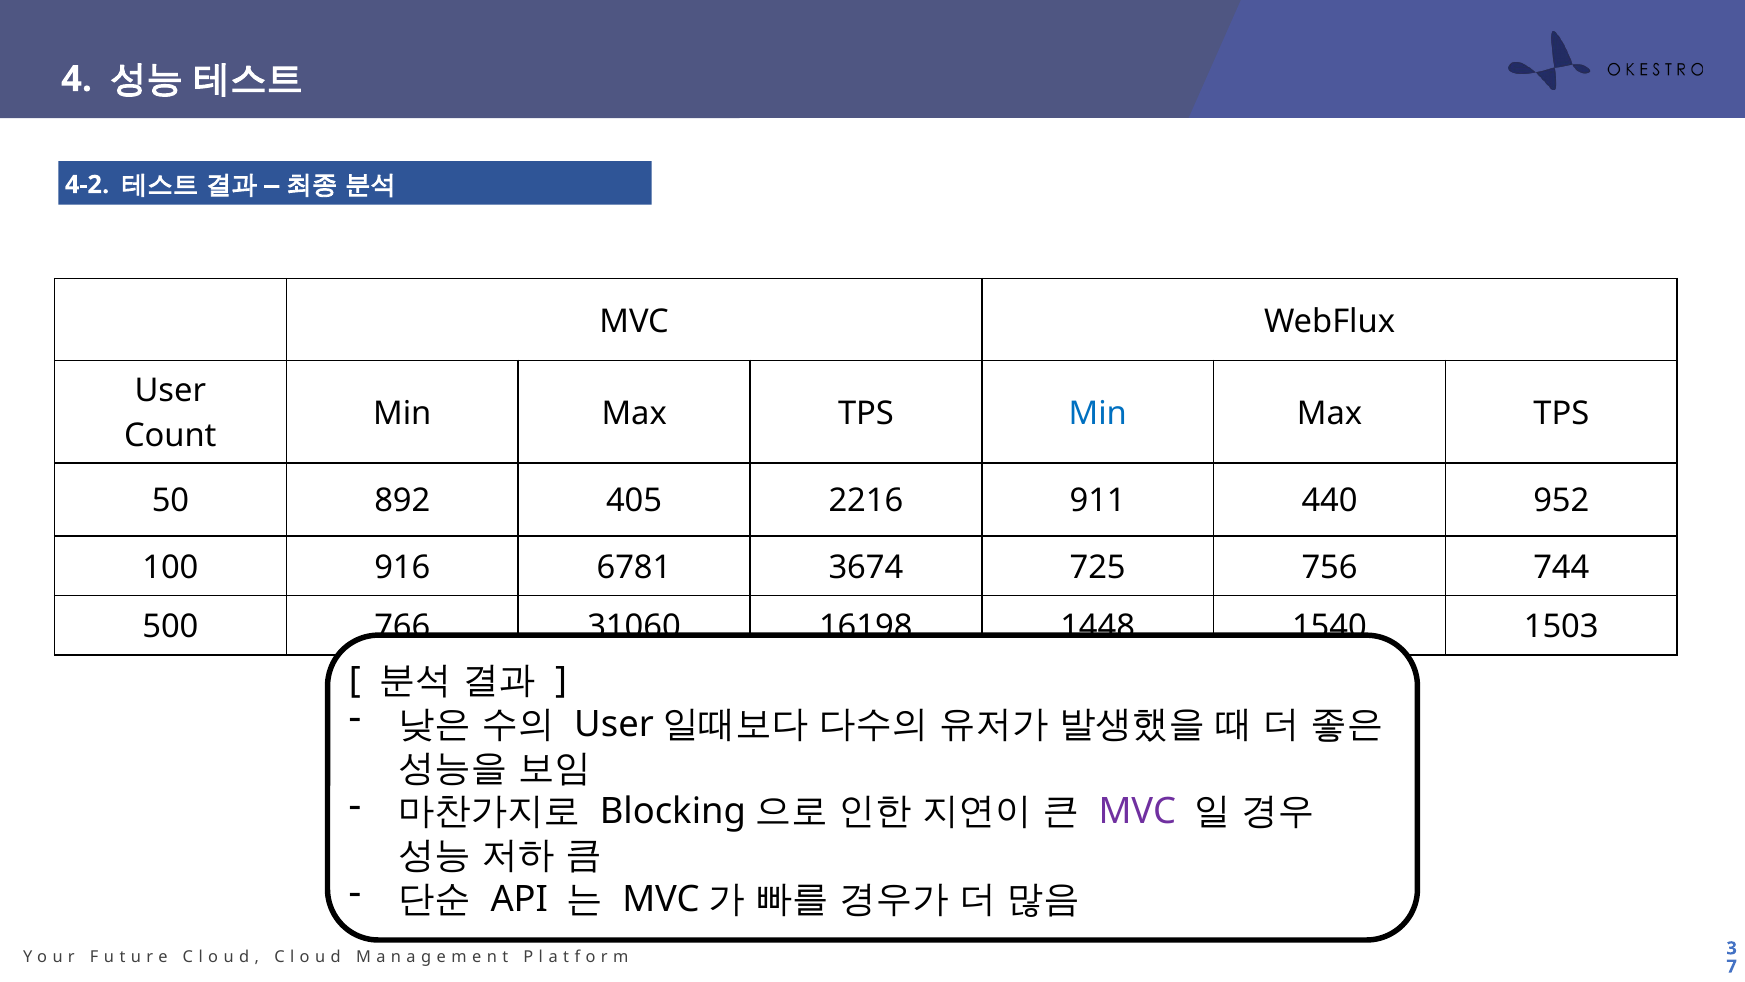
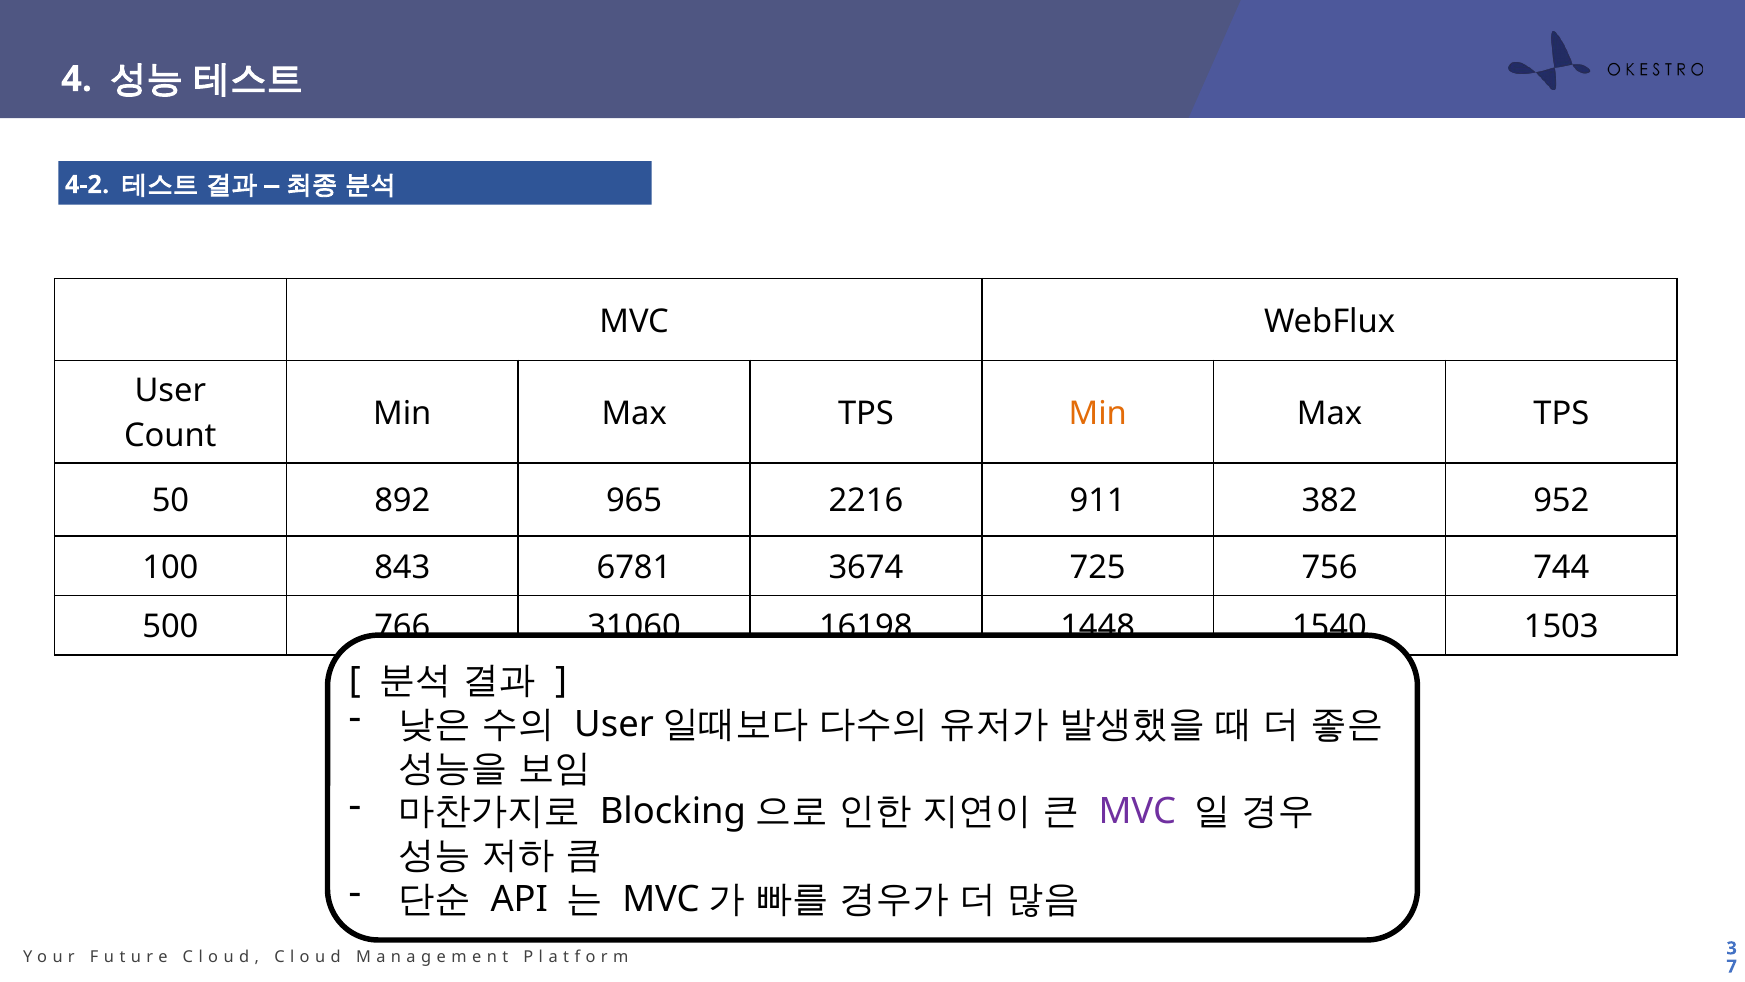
Min at (1098, 413) colour: blue -> orange
405: 405 -> 965
440: 440 -> 382
916: 916 -> 843
